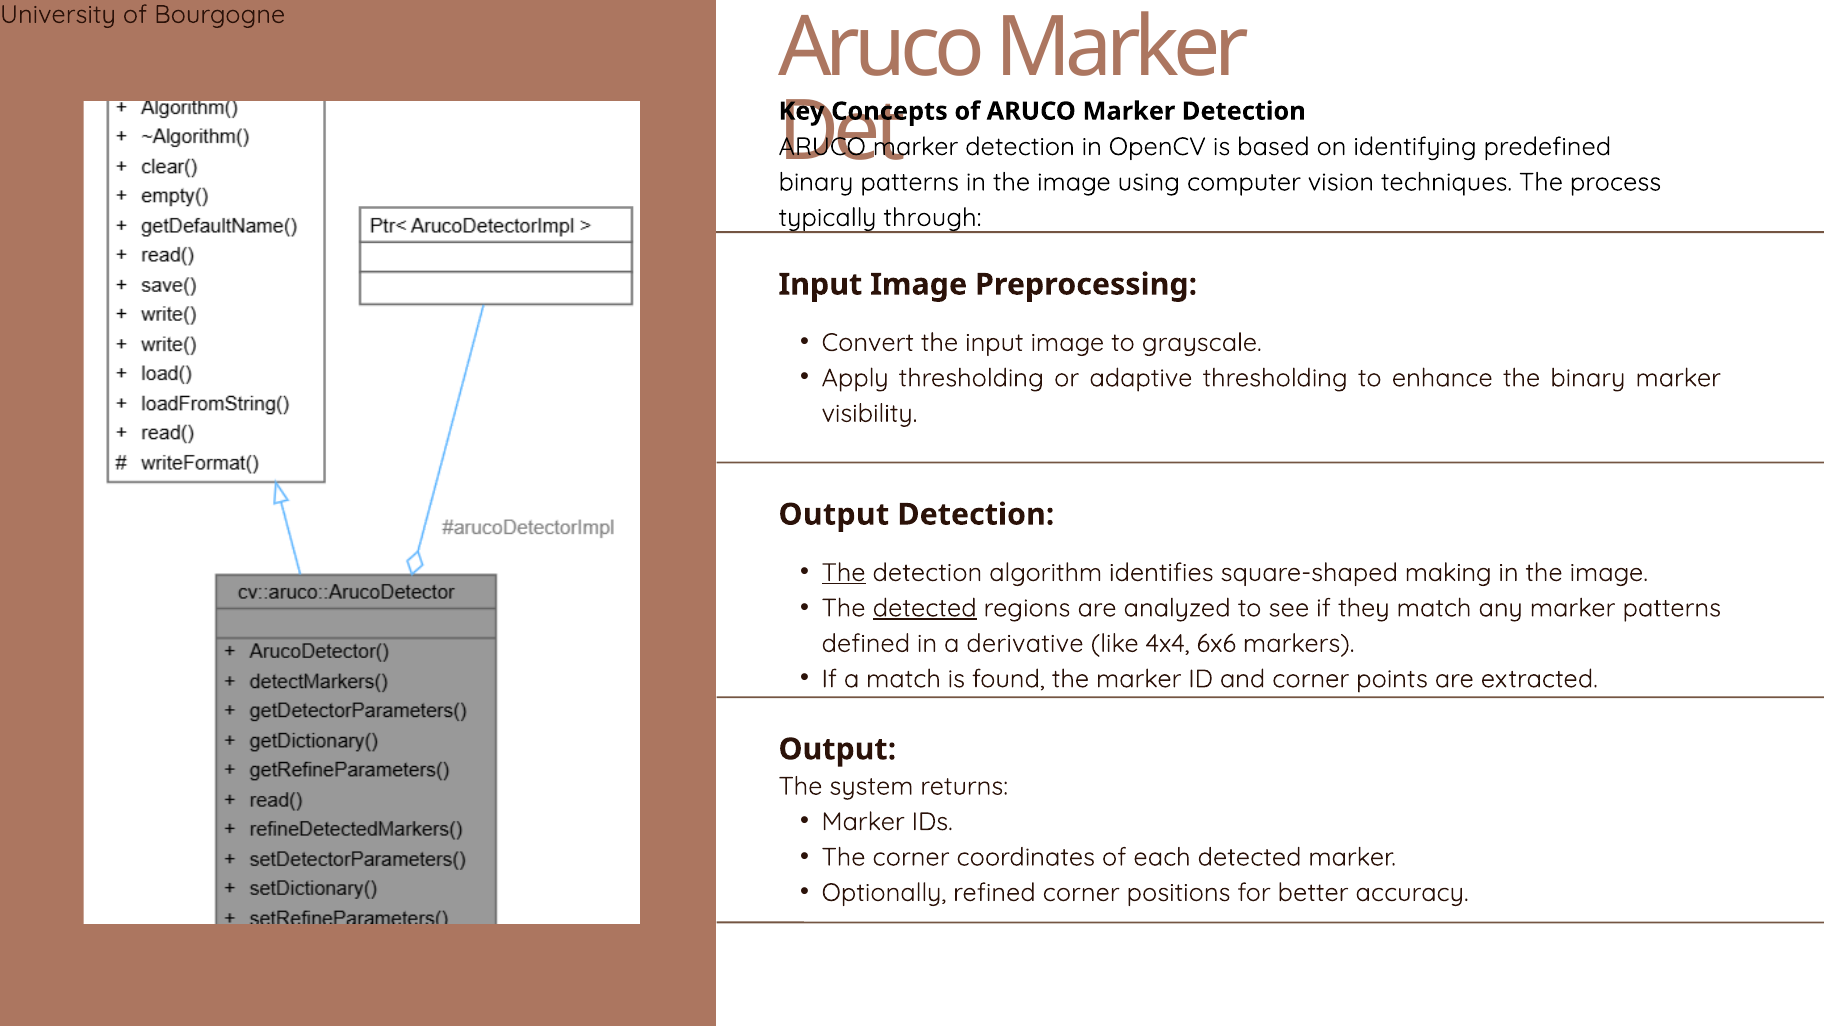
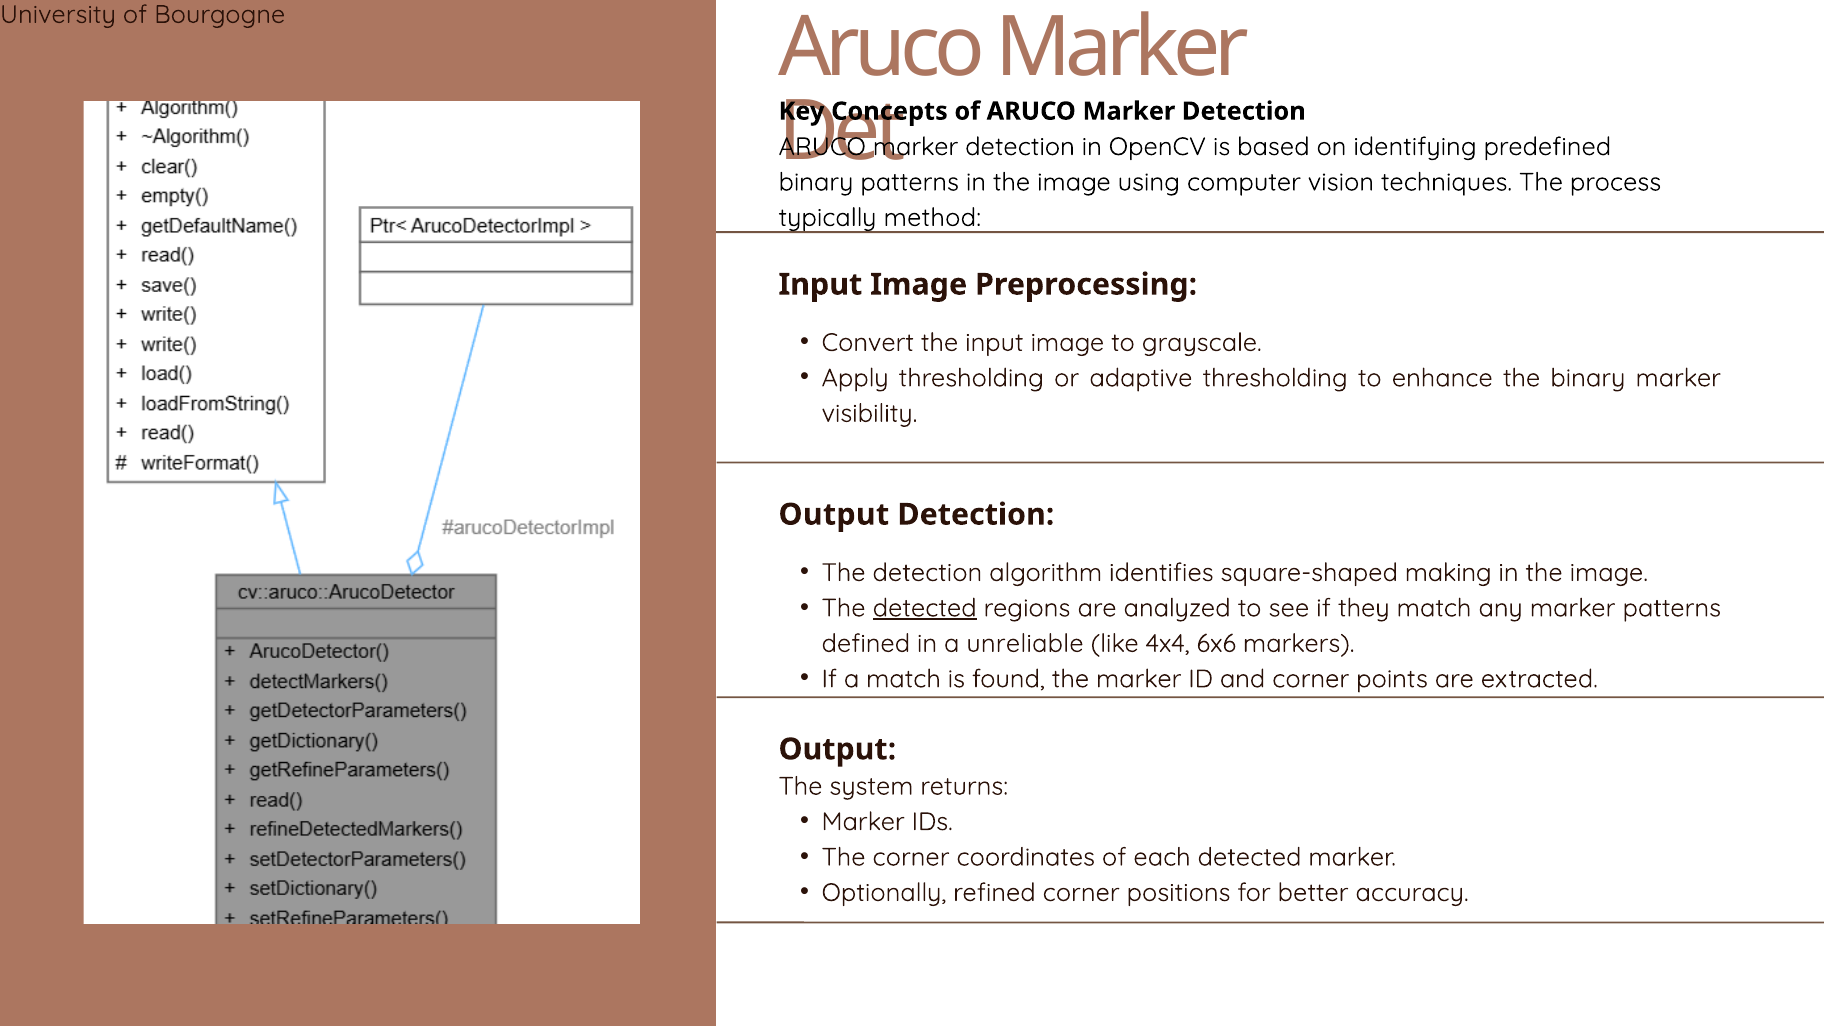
through: through -> method
The at (844, 573) underline: present -> none
derivative: derivative -> unreliable
